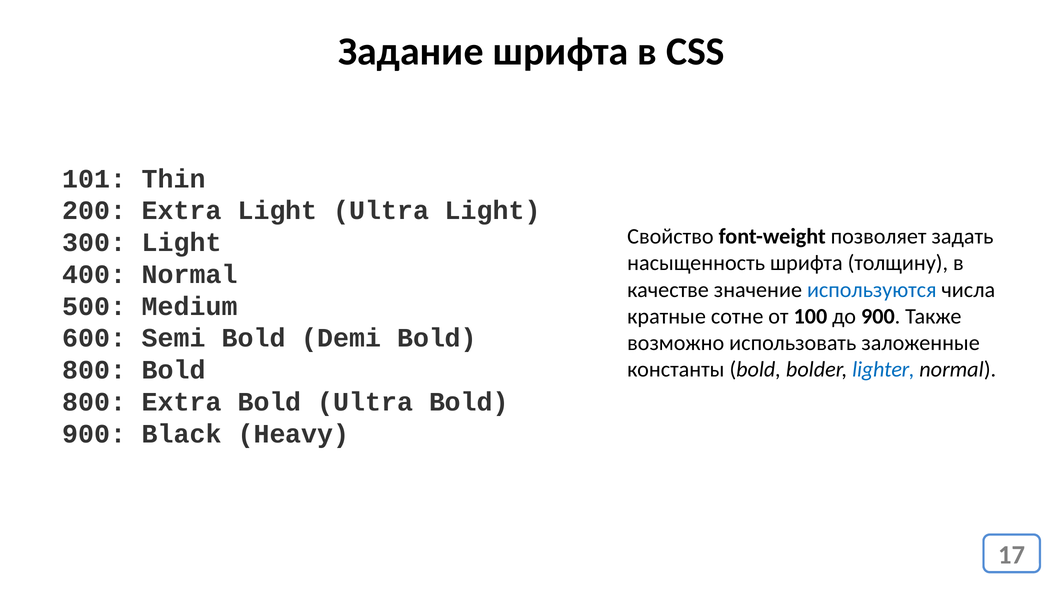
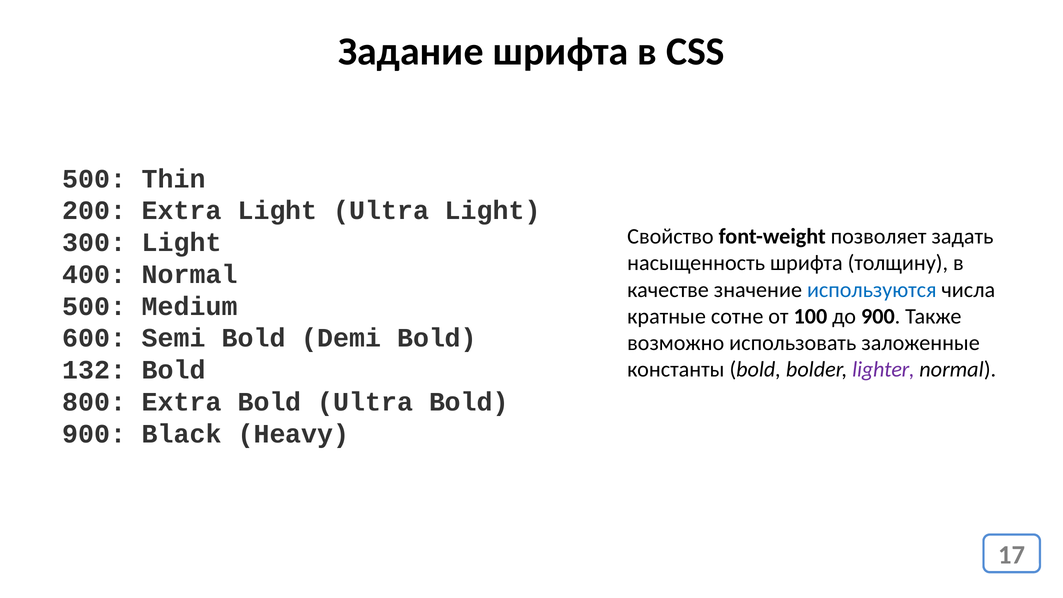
101 at (94, 179): 101 -> 500
800 at (94, 370): 800 -> 132
lighter colour: blue -> purple
